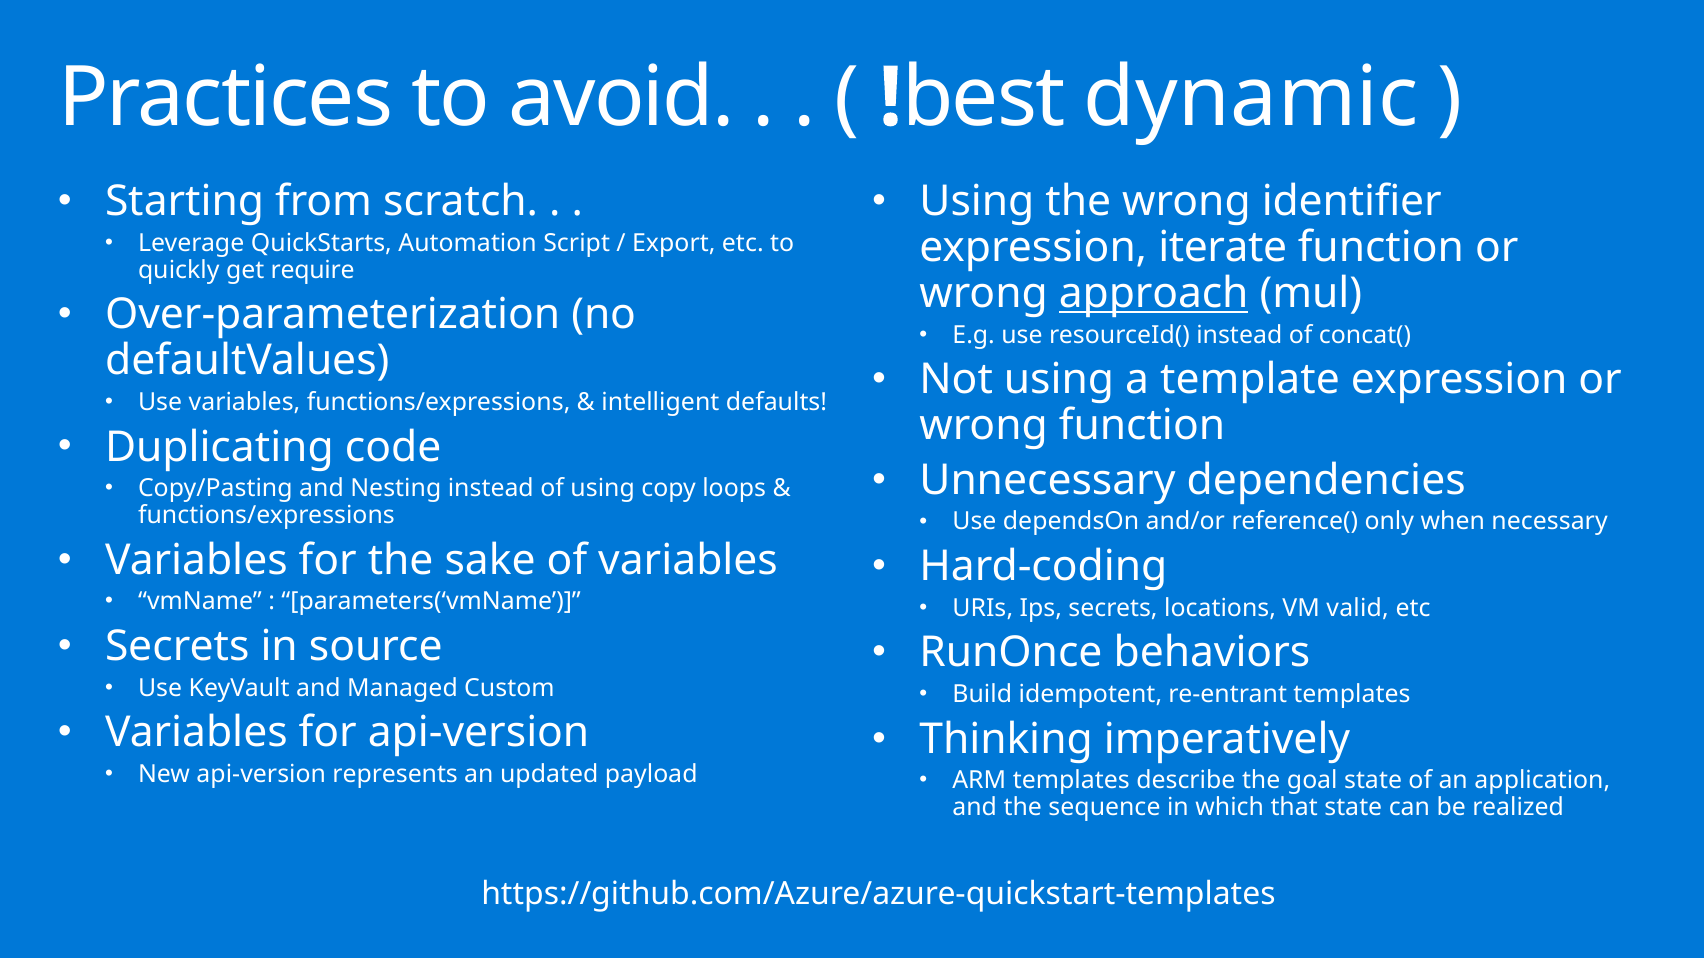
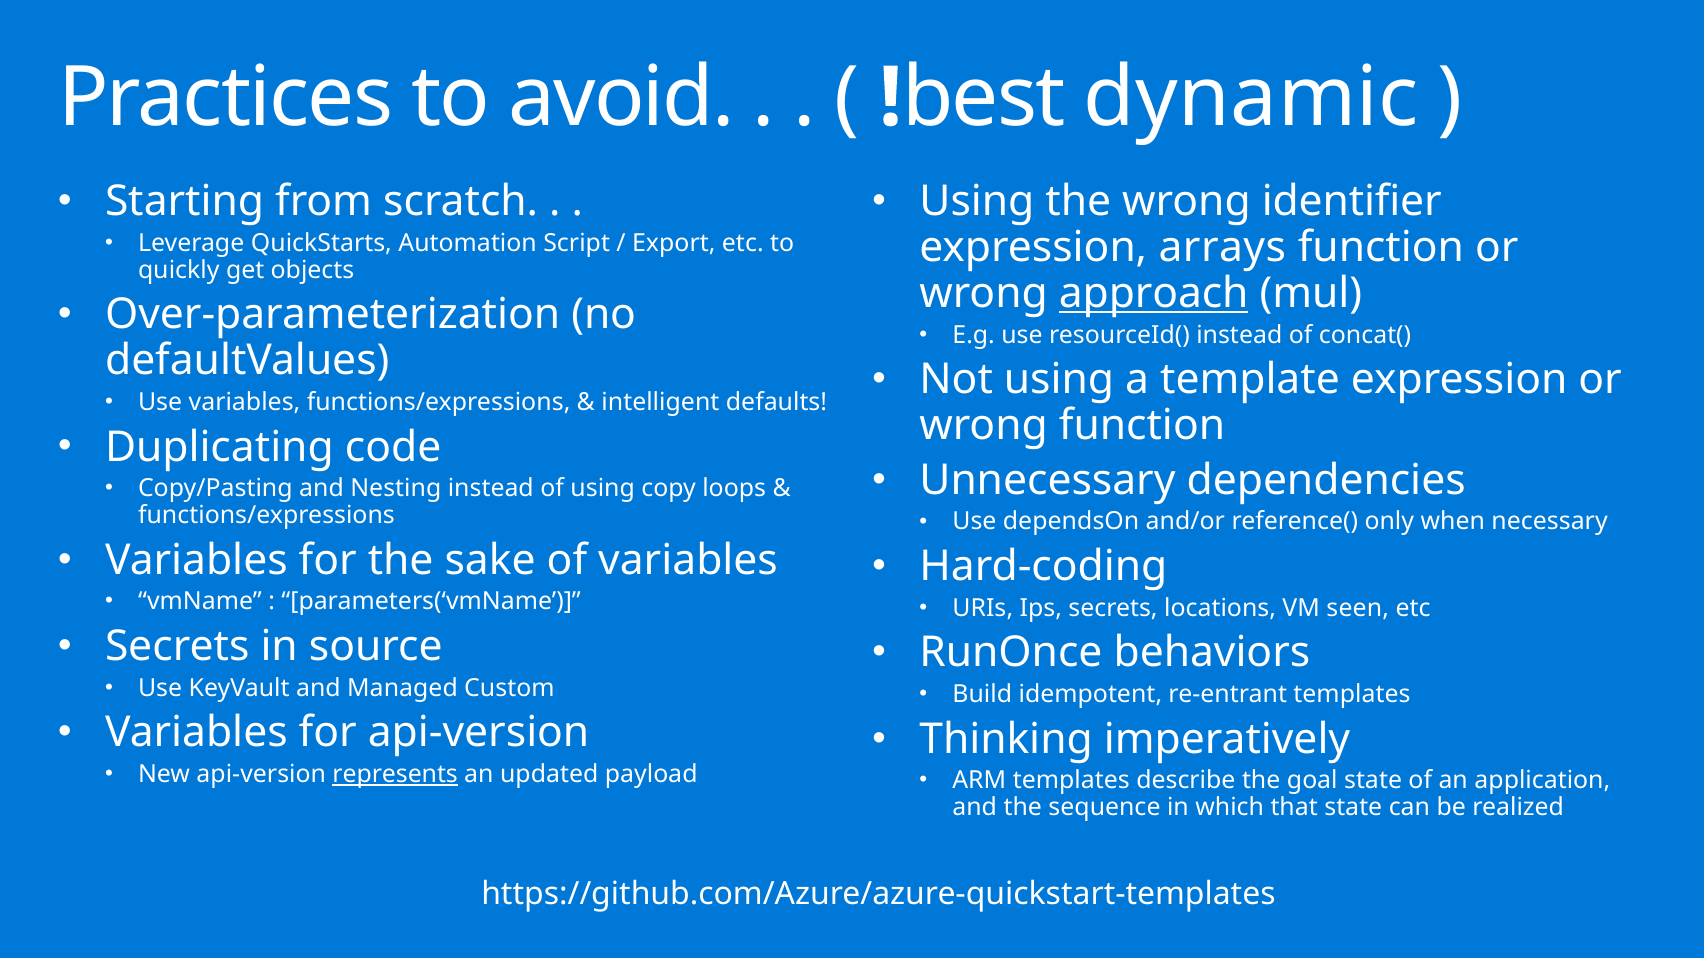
iterate: iterate -> arrays
require: require -> objects
valid: valid -> seen
represents underline: none -> present
